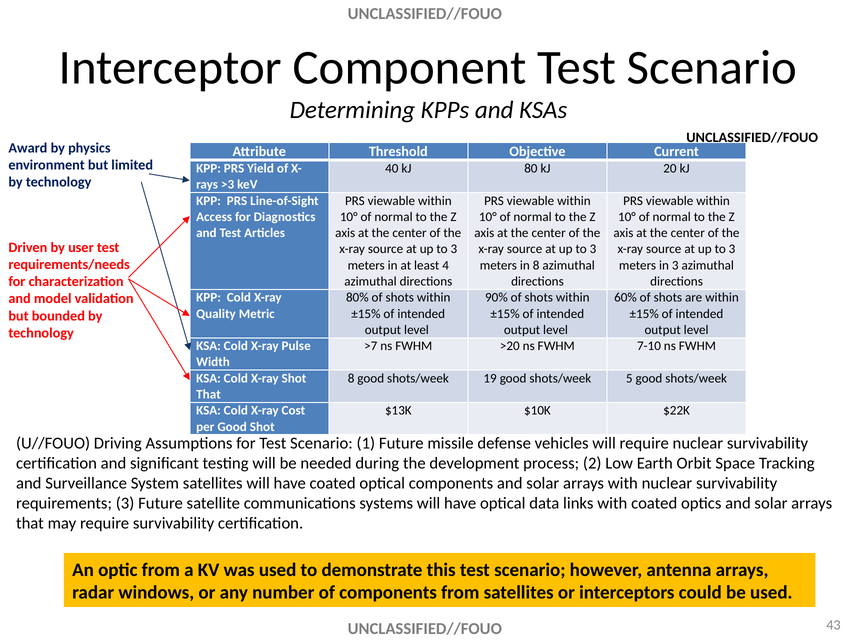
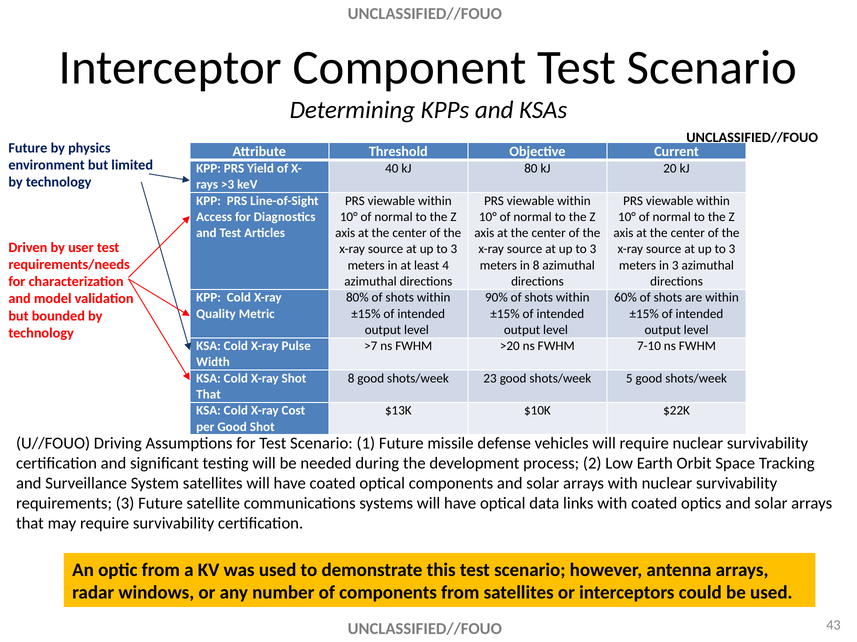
Award at (28, 148): Award -> Future
19: 19 -> 23
